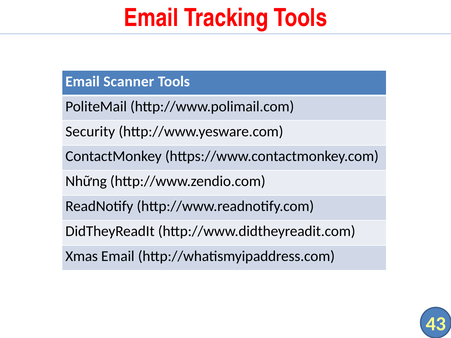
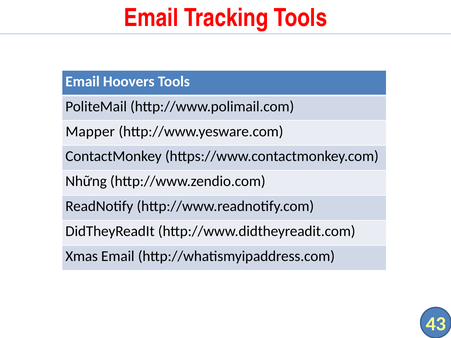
Scanner: Scanner -> Hoovers
Security: Security -> Mapper
